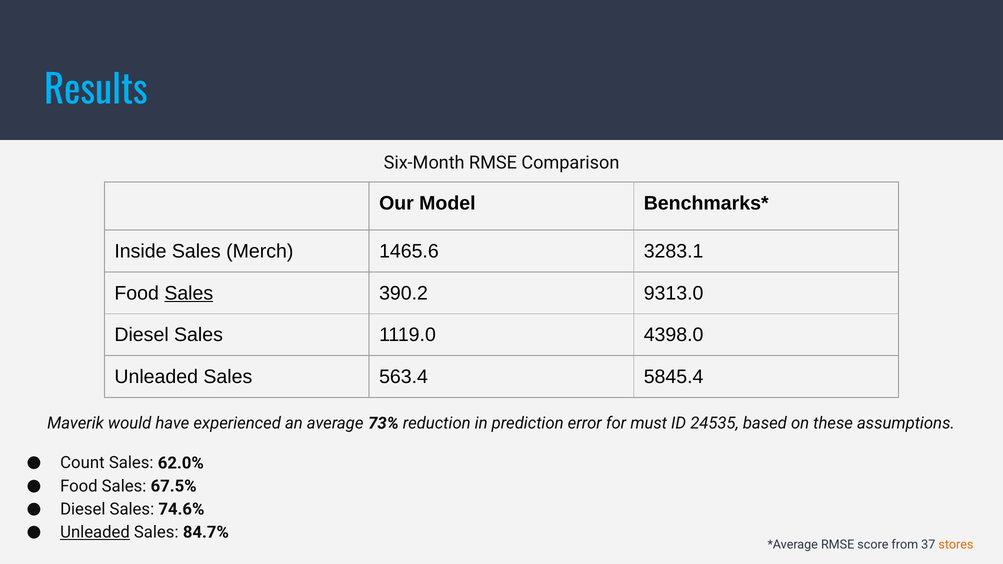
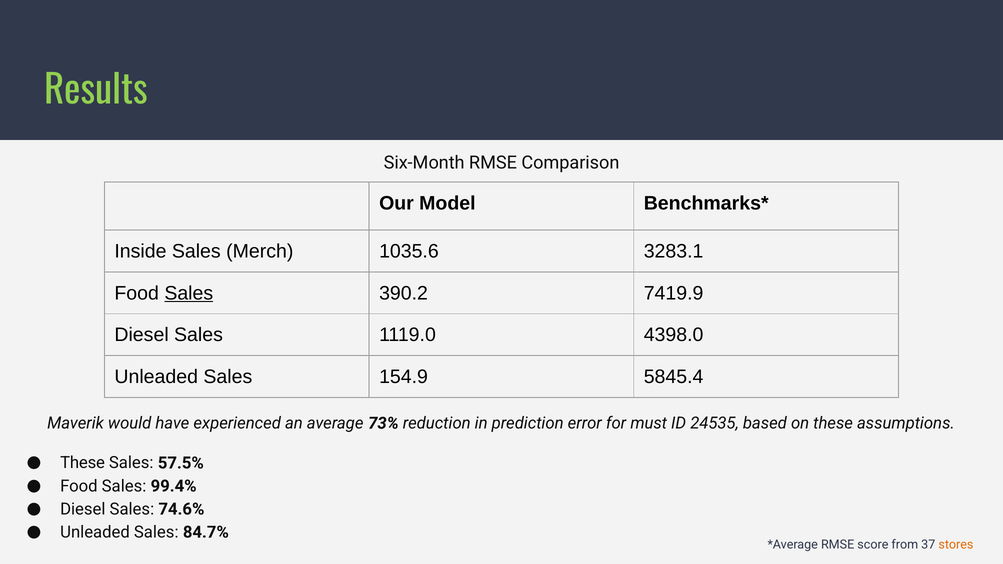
Results colour: light blue -> light green
1465.6: 1465.6 -> 1035.6
9313.0: 9313.0 -> 7419.9
563.4: 563.4 -> 154.9
Count at (82, 463): Count -> These
62.0%: 62.0% -> 57.5%
67.5%: 67.5% -> 99.4%
Unleaded at (95, 532) underline: present -> none
